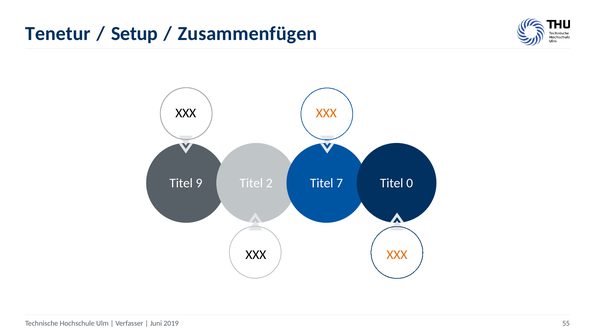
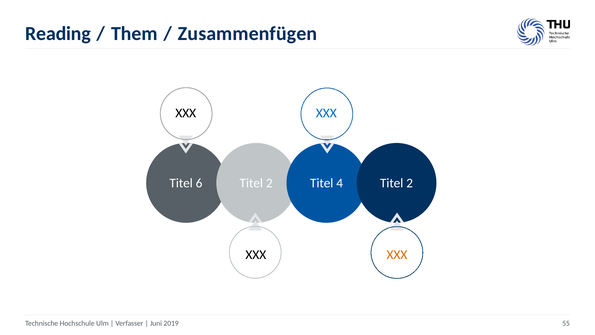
Tenetur: Tenetur -> Reading
Setup: Setup -> Them
XXX at (326, 113) colour: orange -> blue
9: 9 -> 6
7: 7 -> 4
2 Titel 0: 0 -> 2
